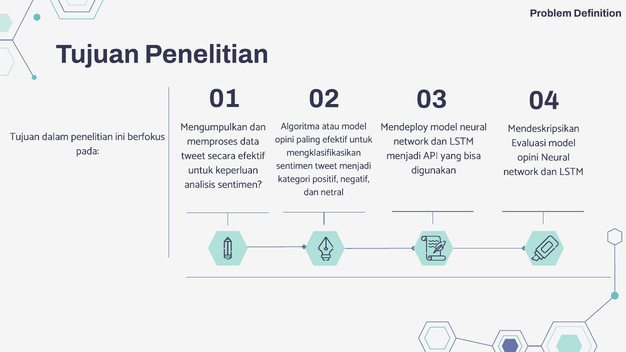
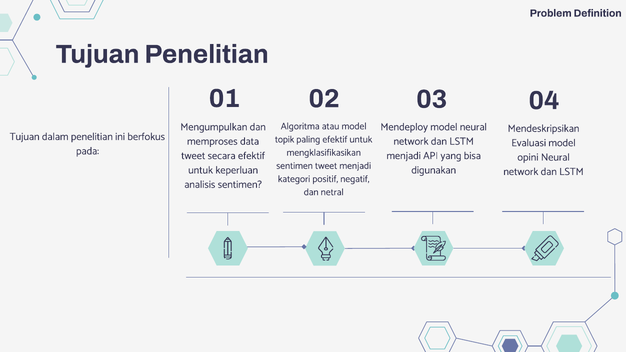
opini at (285, 139): opini -> topik
